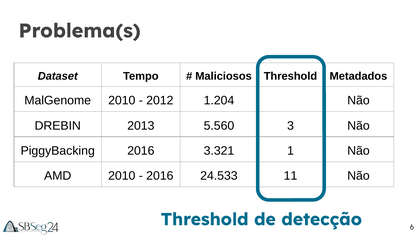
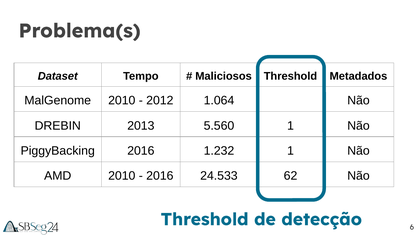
1.204: 1.204 -> 1.064
5.560 3: 3 -> 1
3.321: 3.321 -> 1.232
11: 11 -> 62
